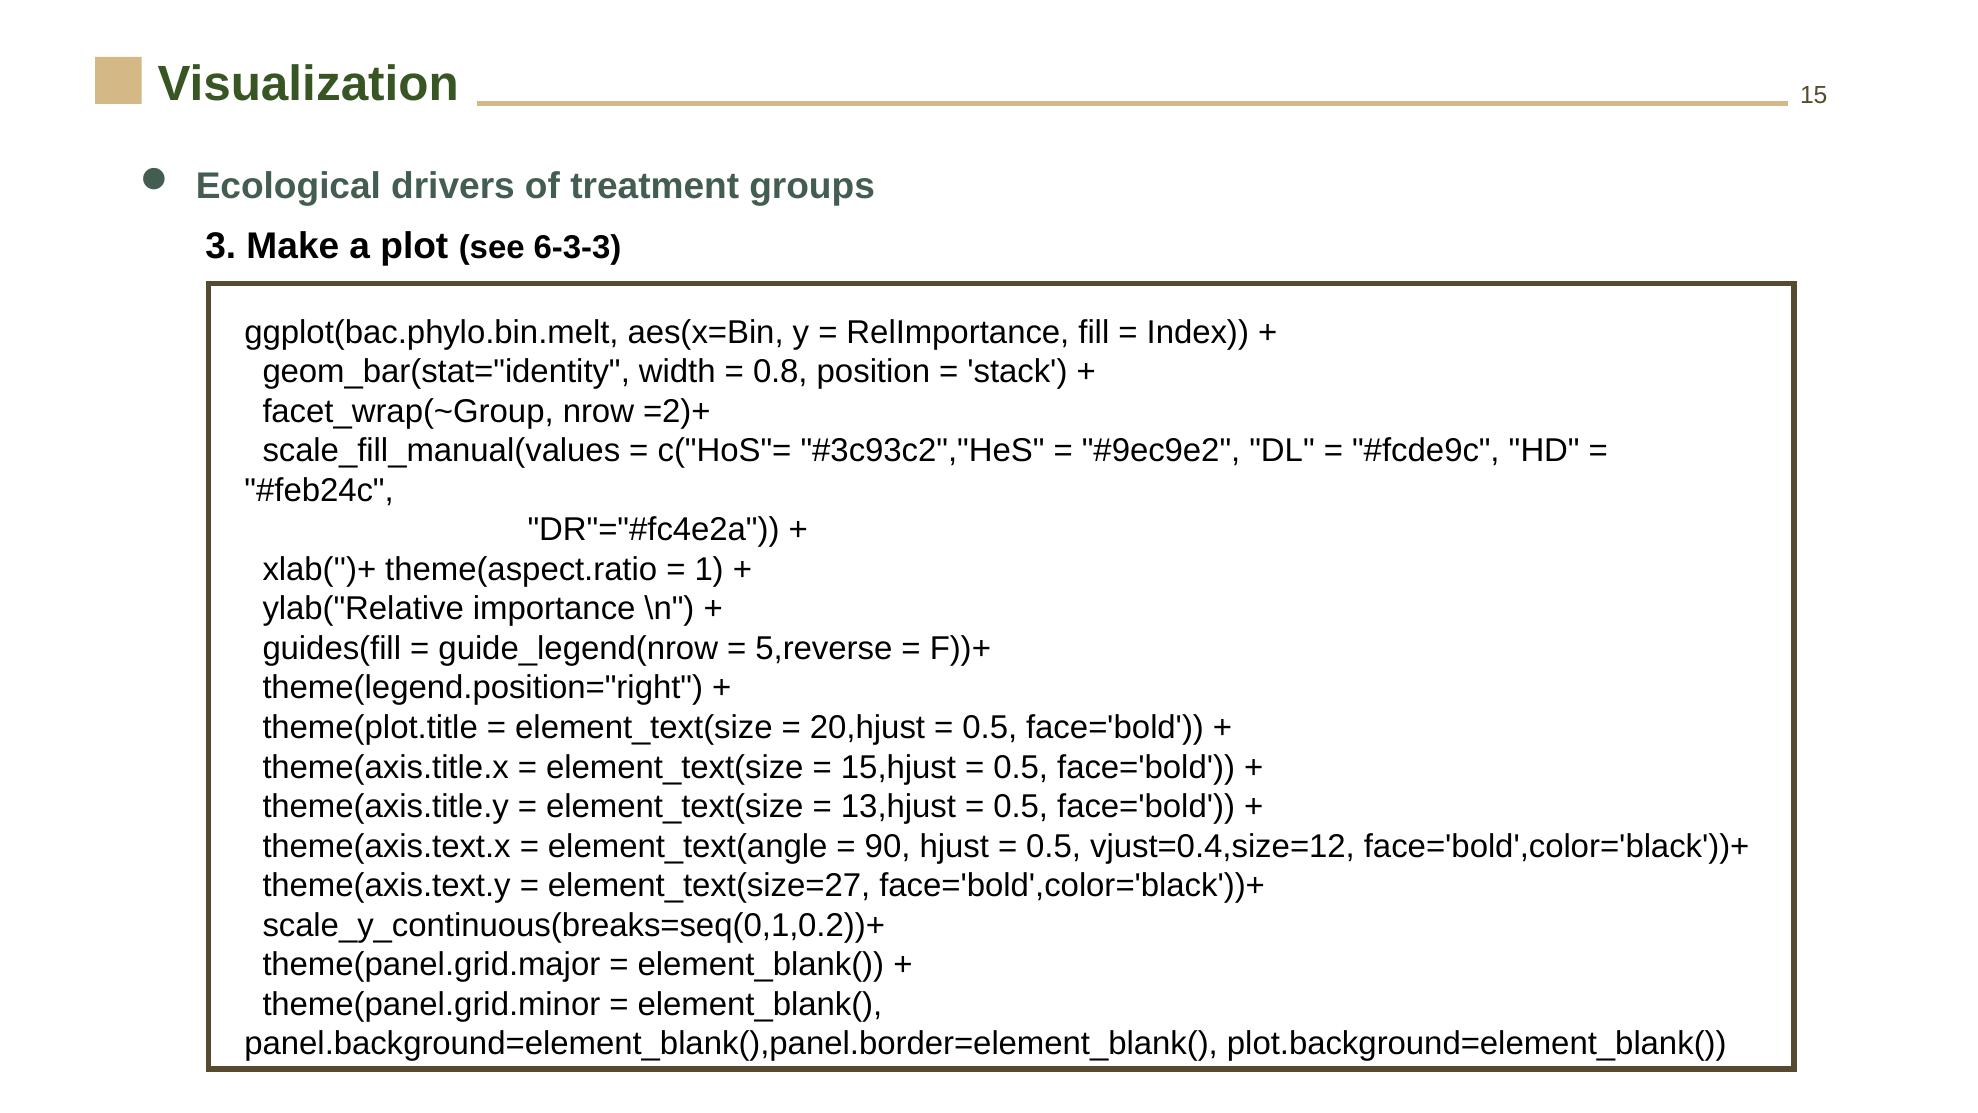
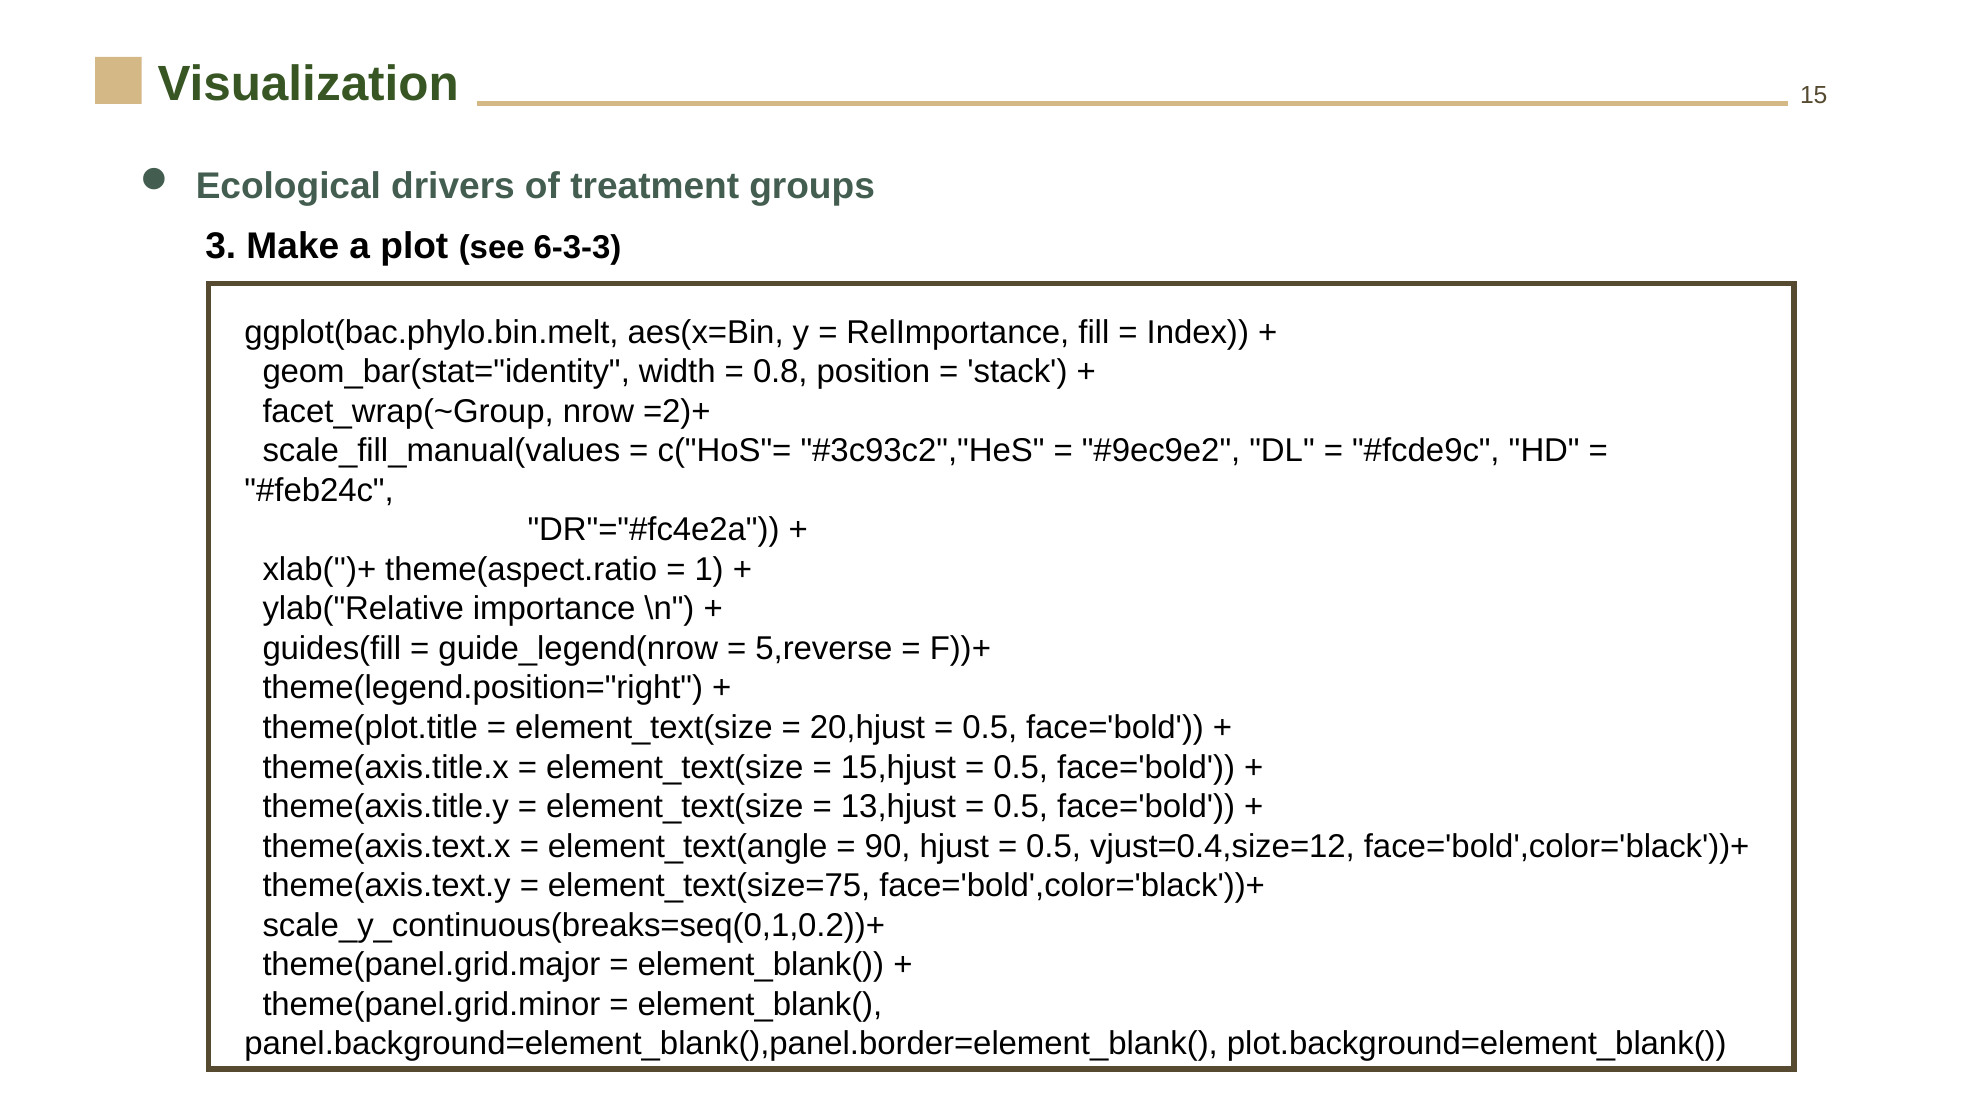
element_text(size=27: element_text(size=27 -> element_text(size=75
